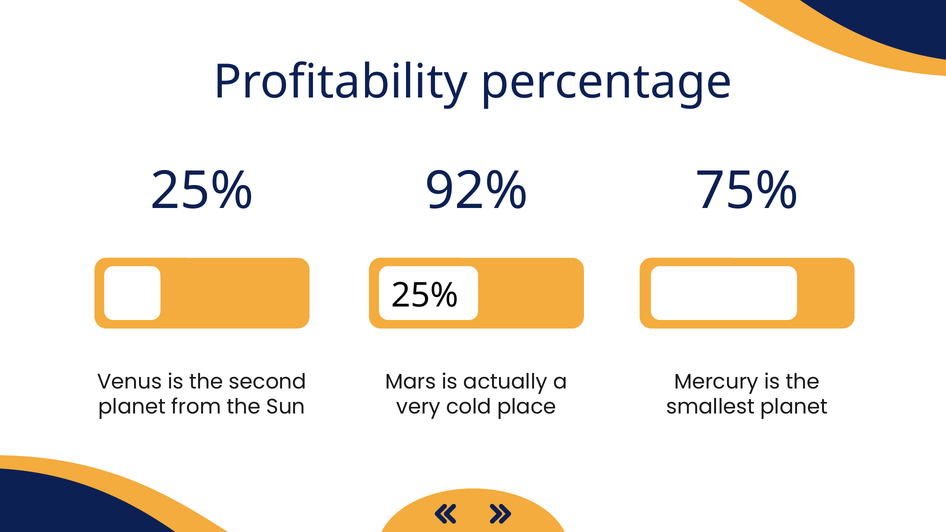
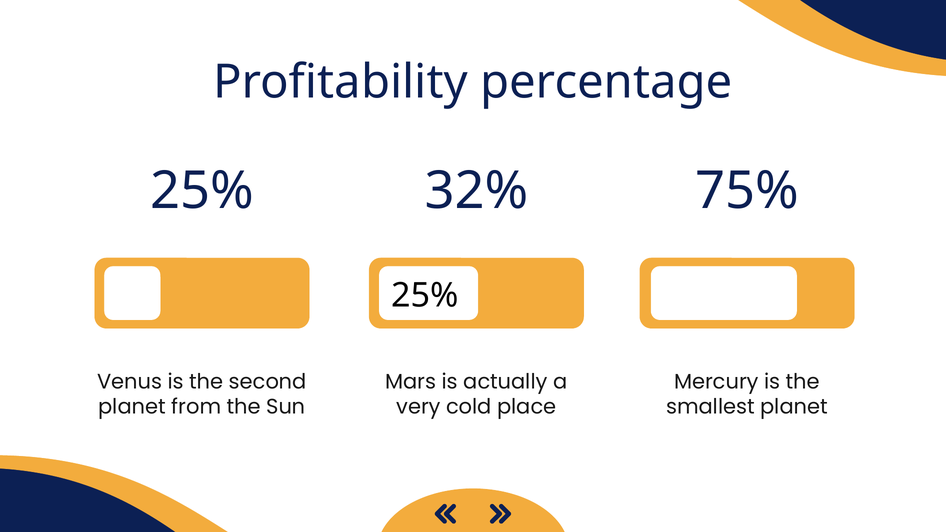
92%: 92% -> 32%
